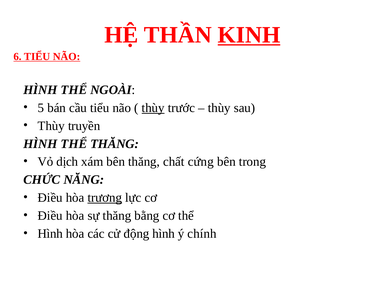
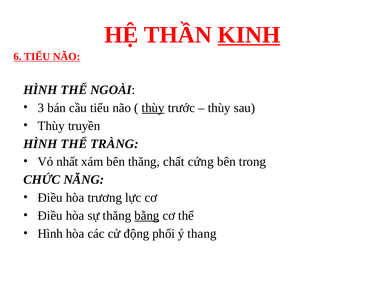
5: 5 -> 3
THỂ THĂNG: THĂNG -> TRÀNG
dịch: dịch -> nhất
trương underline: present -> none
bằng underline: none -> present
động hình: hình -> phối
chính: chính -> thang
